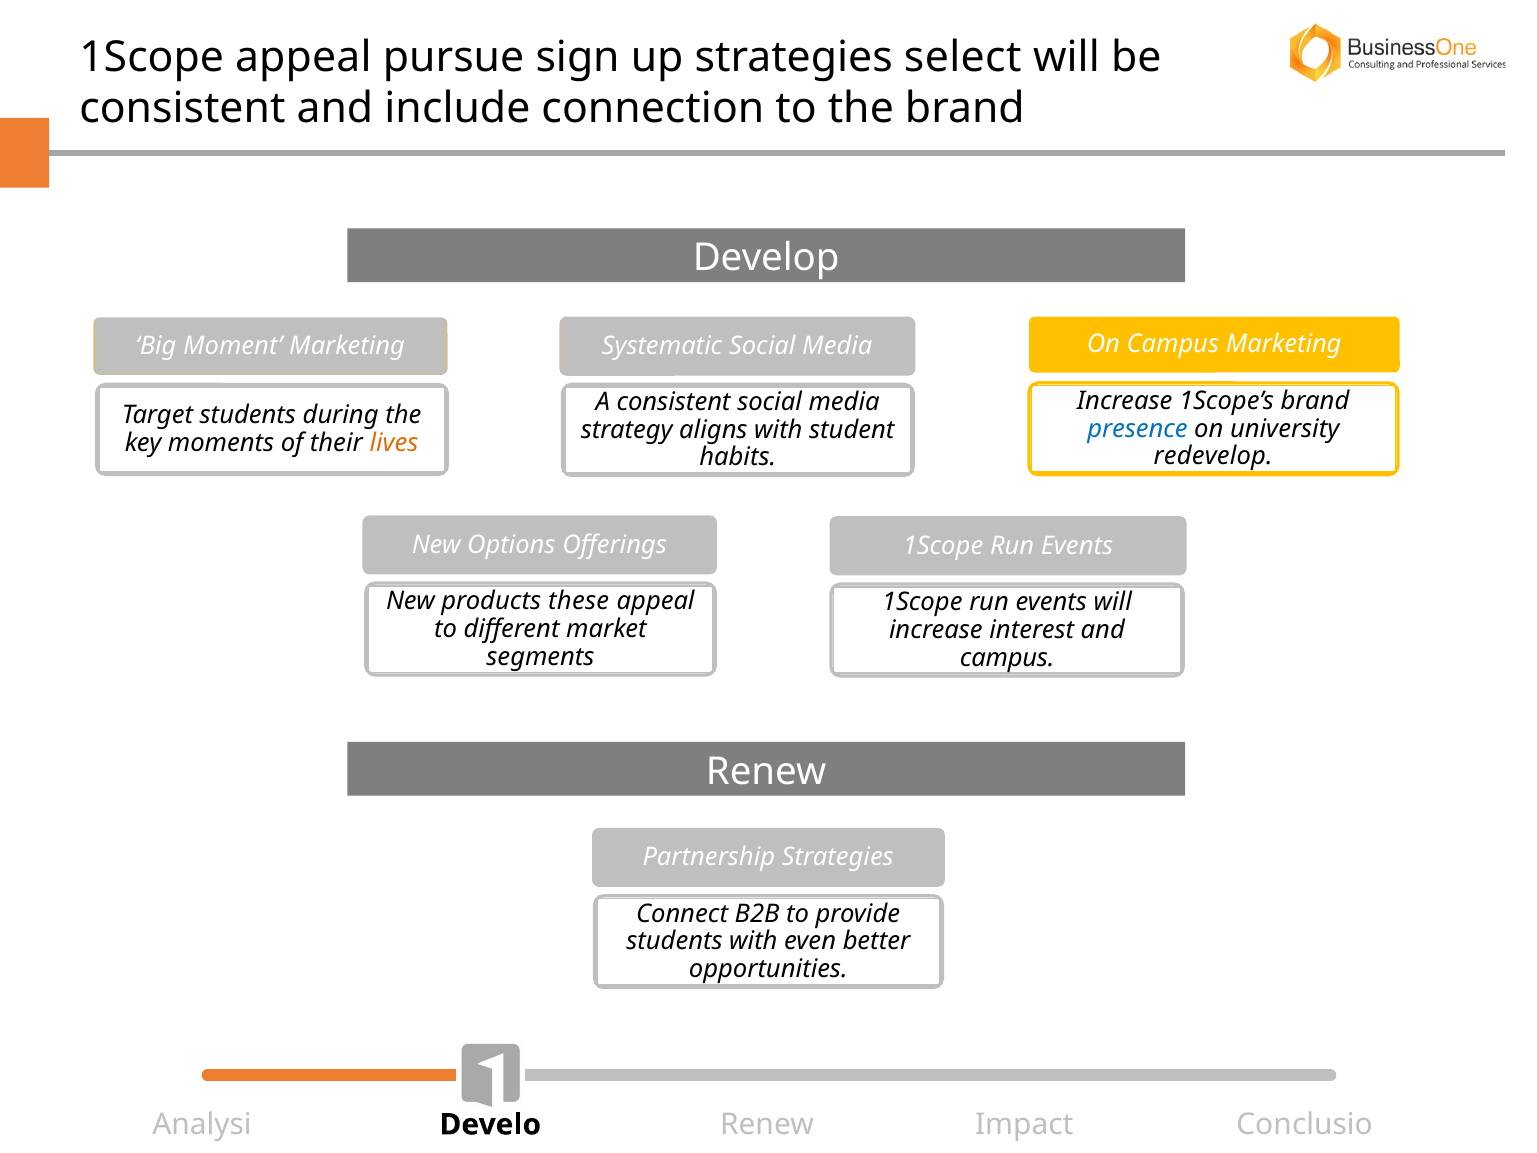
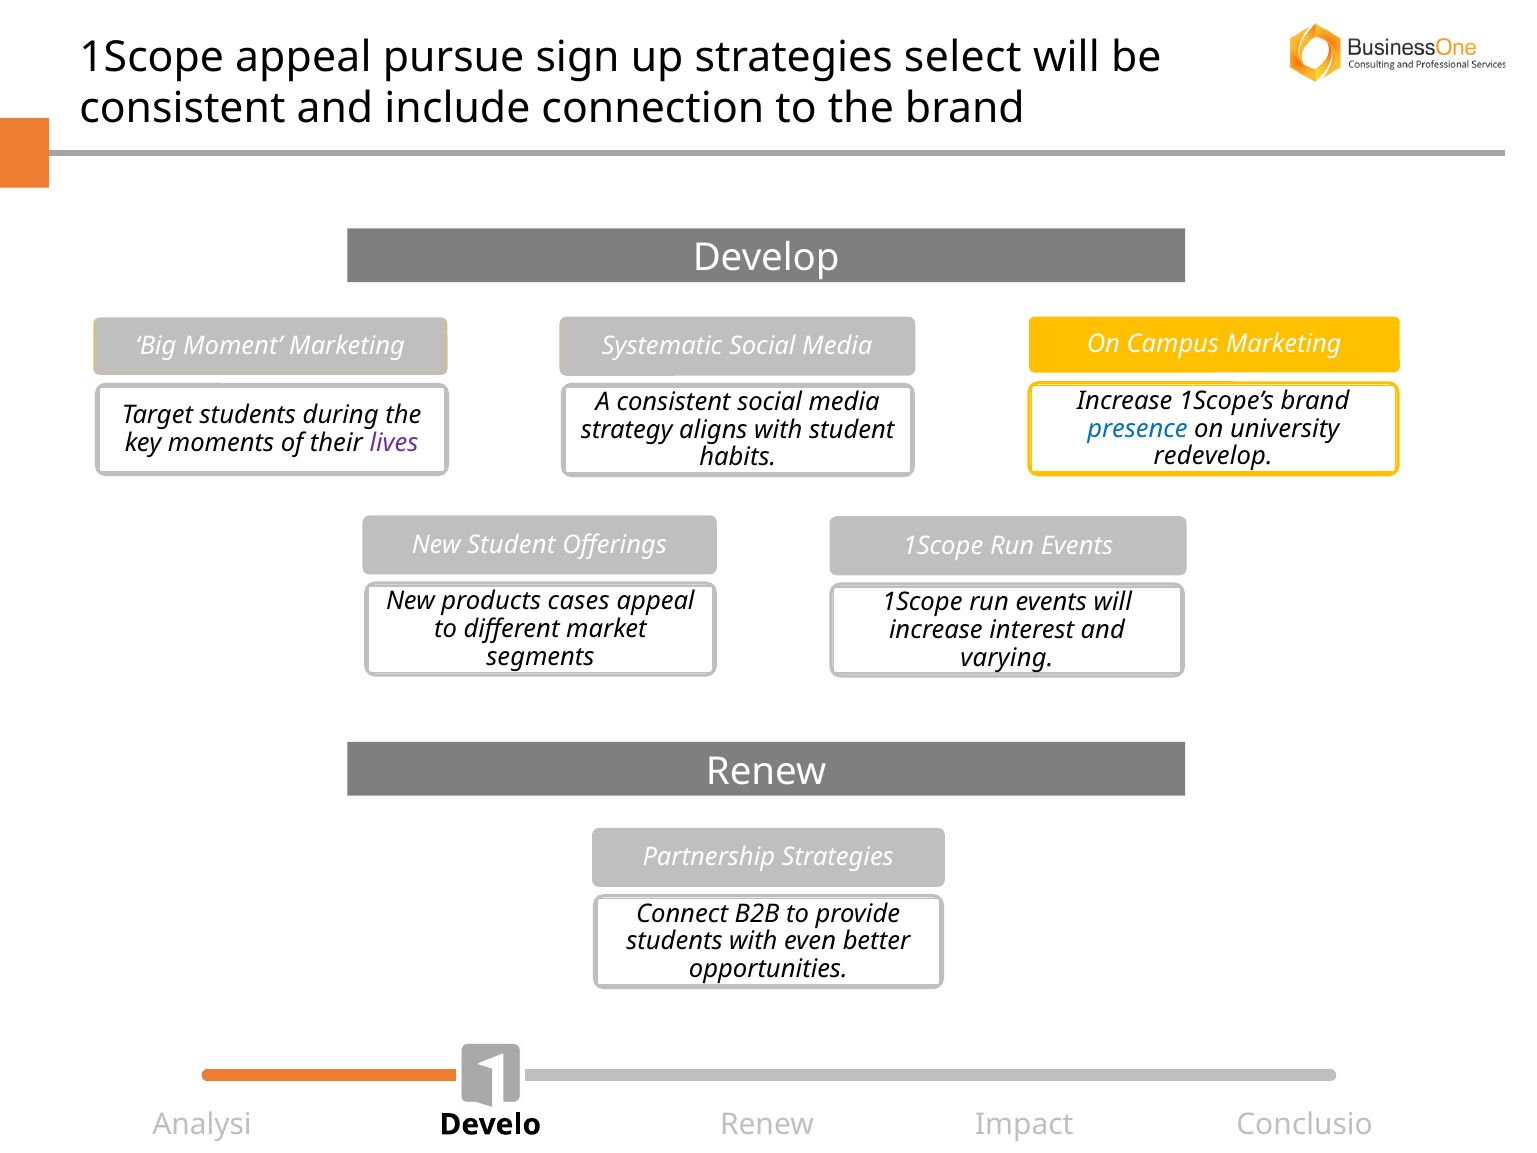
lives colour: orange -> purple
New Options: Options -> Student
these: these -> cases
campus at (1007, 657): campus -> varying
